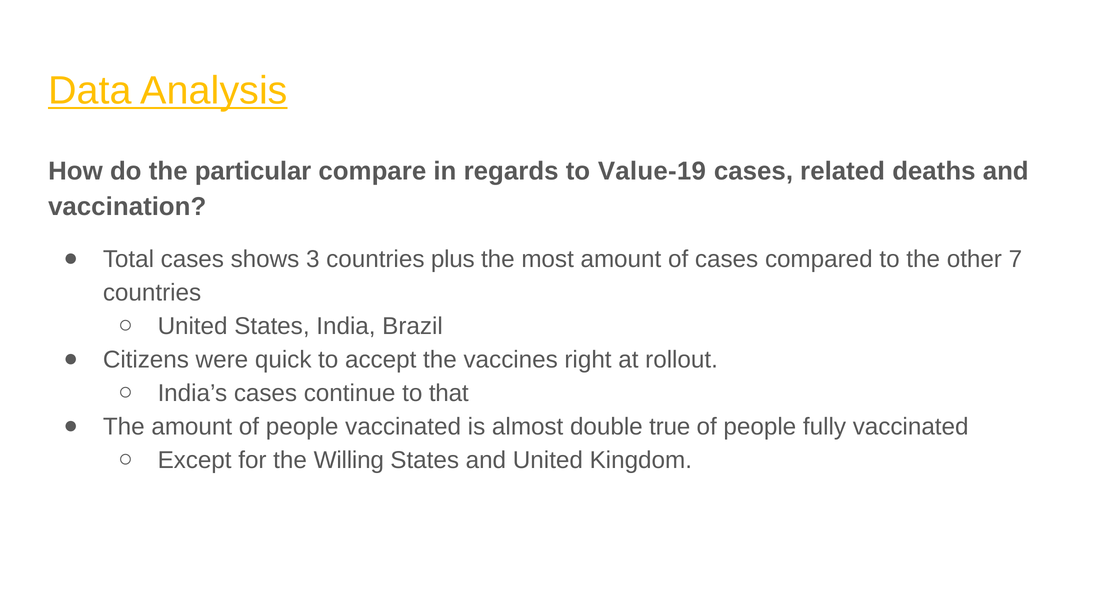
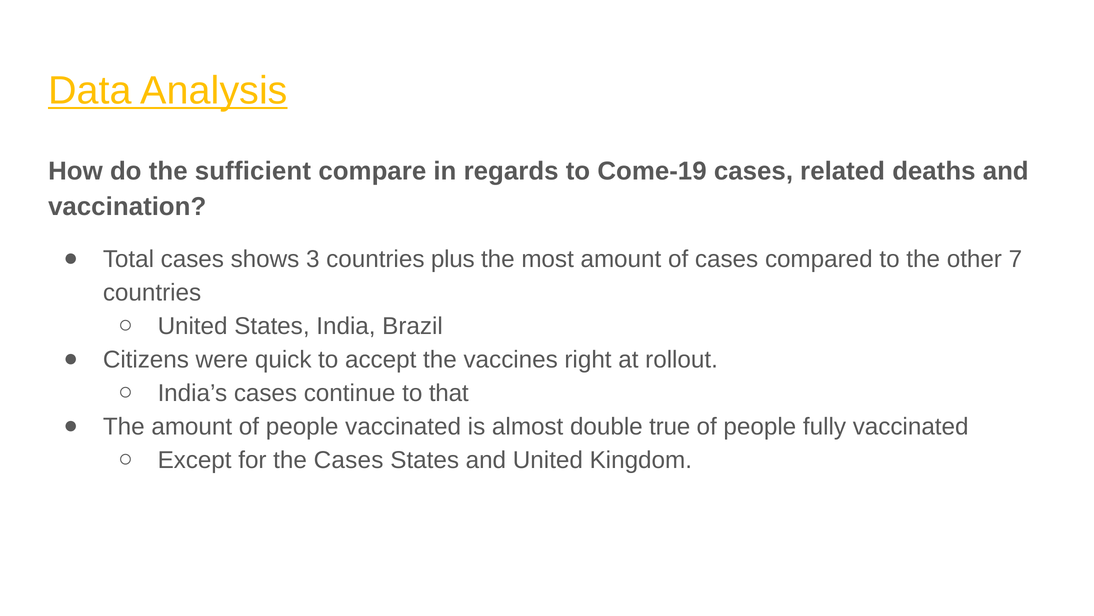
particular: particular -> sufficient
Value-19: Value-19 -> Come-19
the Willing: Willing -> Cases
